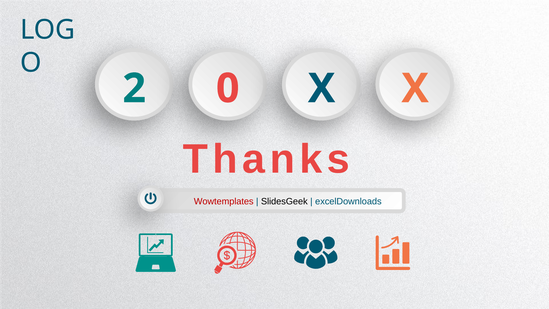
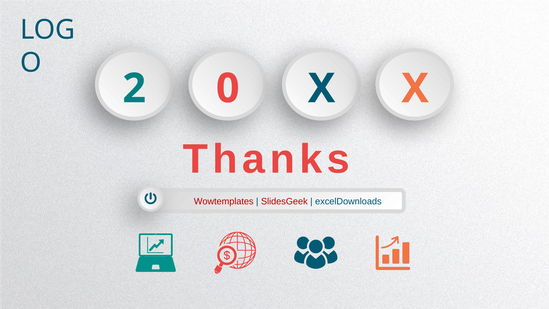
SlidesGeek colour: black -> red
